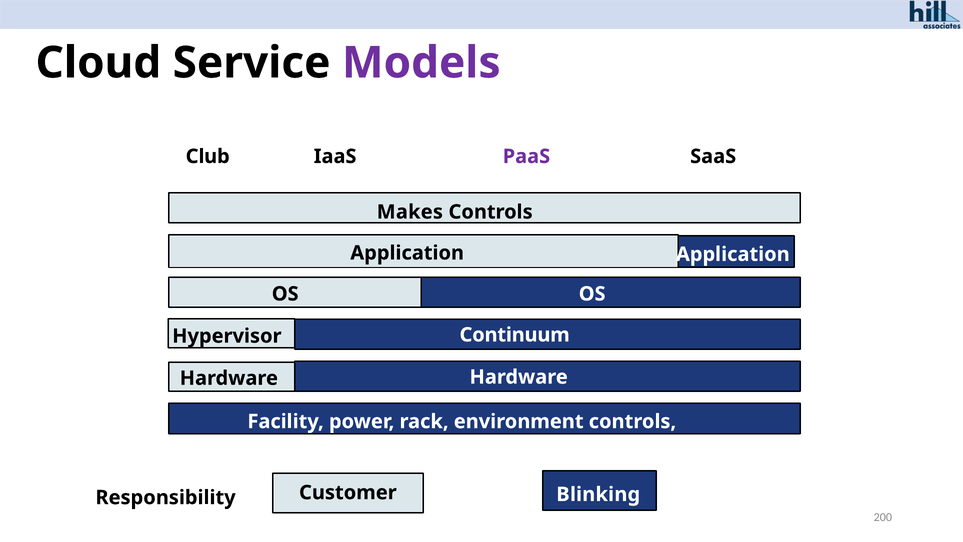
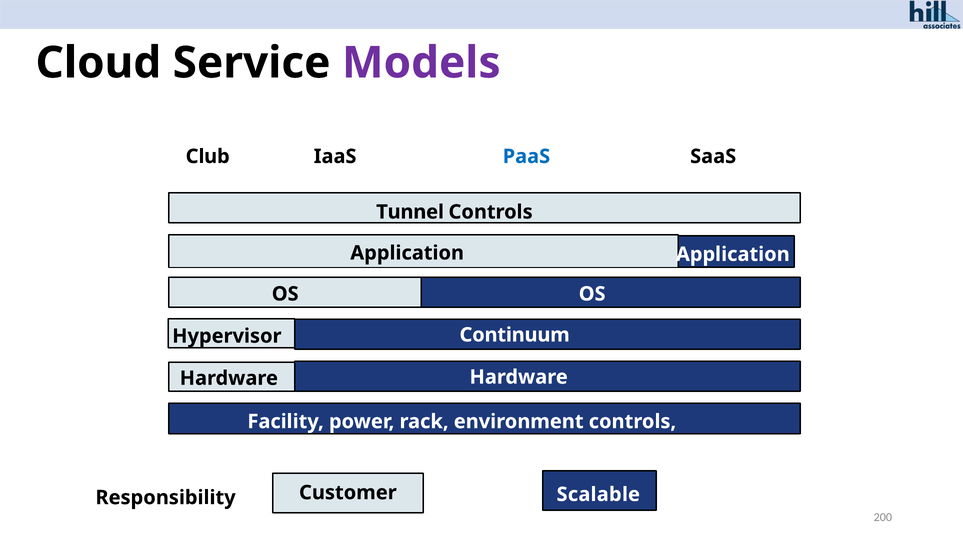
PaaS colour: purple -> blue
Makes: Makes -> Tunnel
Blinking: Blinking -> Scalable
